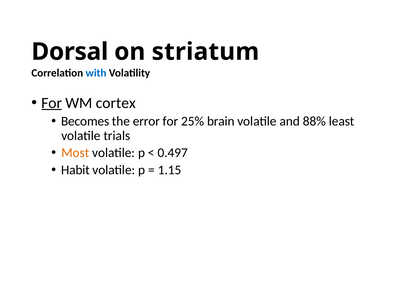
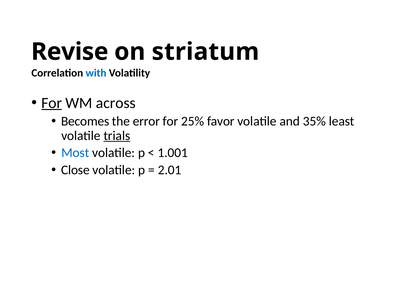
Dorsal: Dorsal -> Revise
cortex: cortex -> across
brain: brain -> favor
88%: 88% -> 35%
trials underline: none -> present
Most colour: orange -> blue
0.497: 0.497 -> 1.001
Habit: Habit -> Close
1.15: 1.15 -> 2.01
